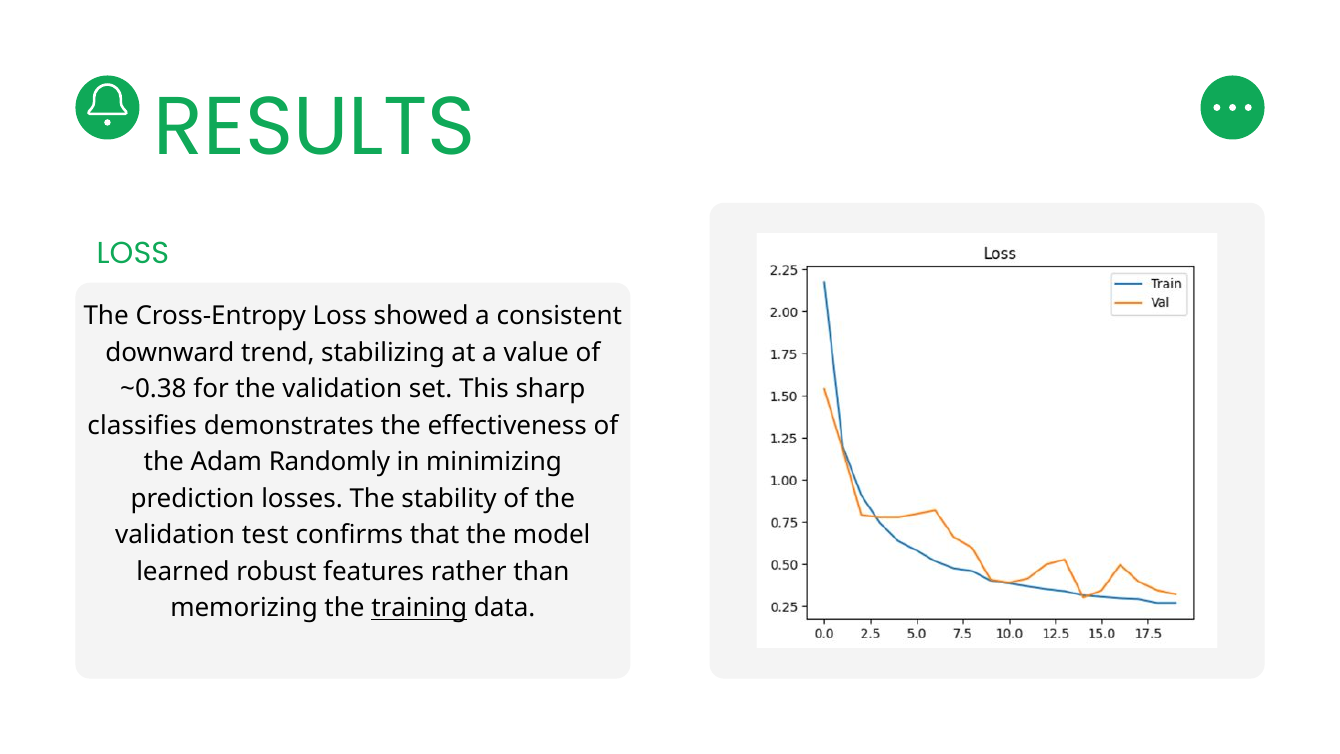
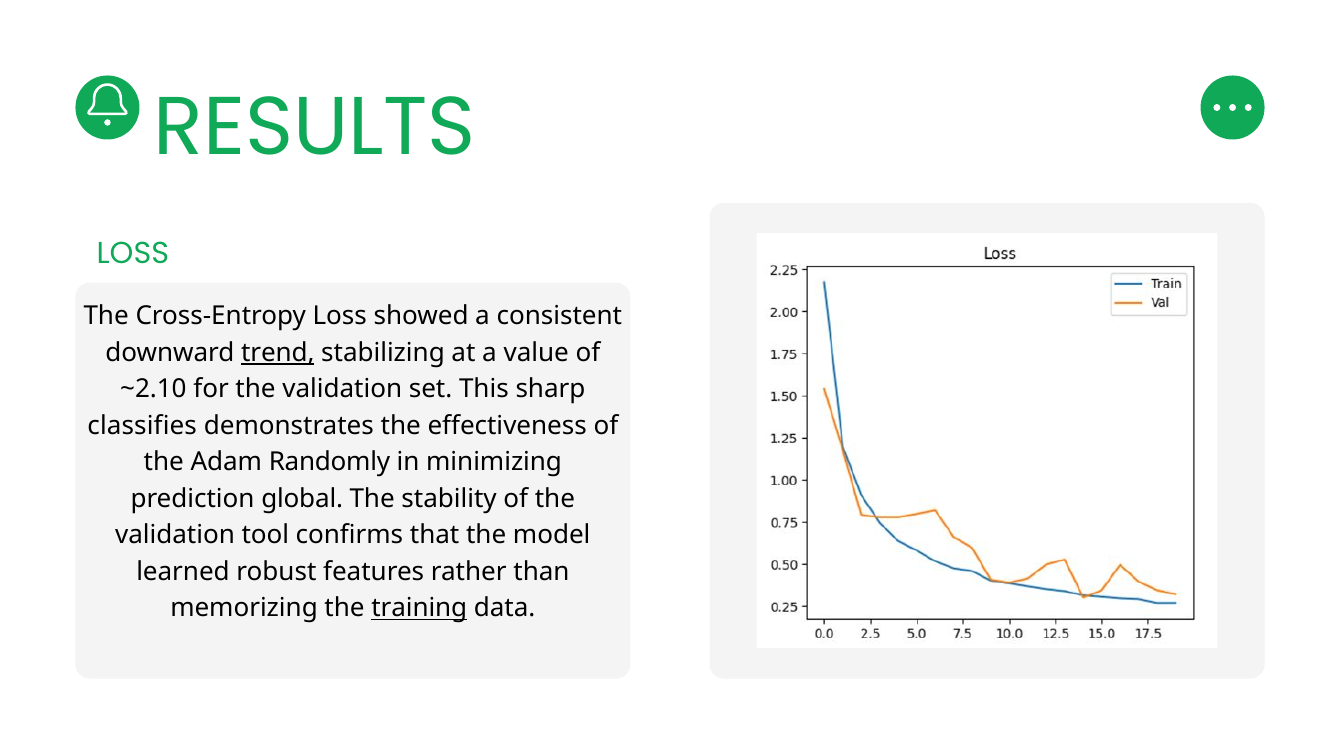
trend underline: none -> present
~0.38: ~0.38 -> ~2.10
losses: losses -> global
test: test -> tool
